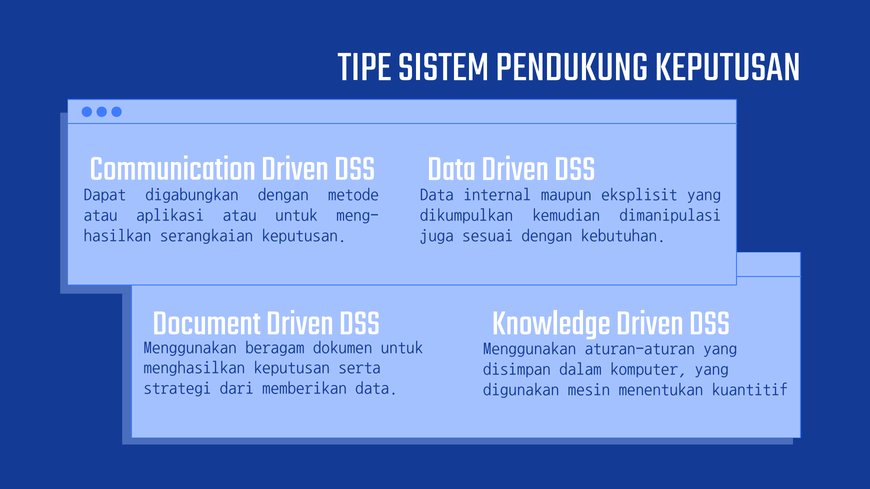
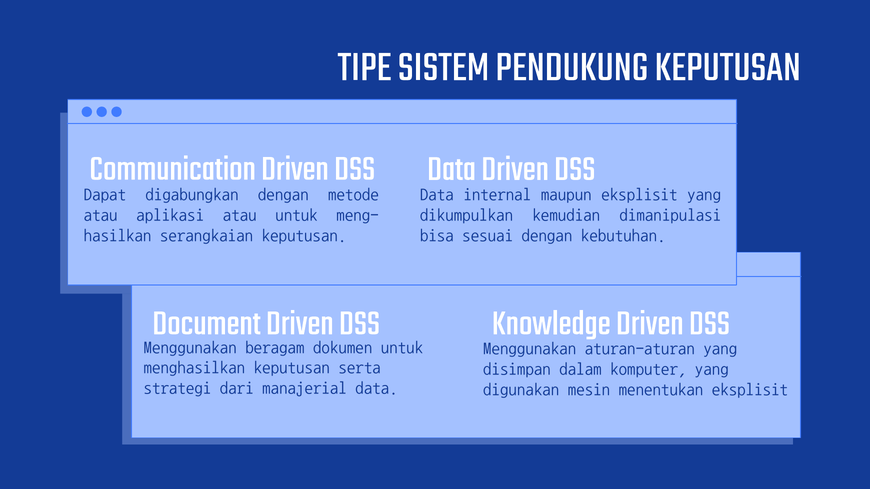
juga: juga -> bisa
memberikan: memberikan -> manajerial
menentukan kuantitif: kuantitif -> eksplisit
